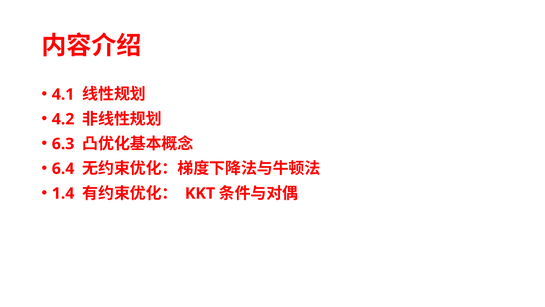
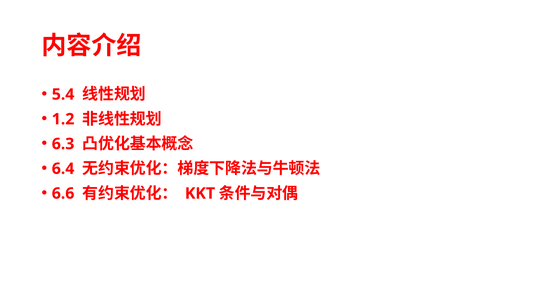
4.1: 4.1 -> 5.4
4.2: 4.2 -> 1.2
1.4: 1.4 -> 6.6
